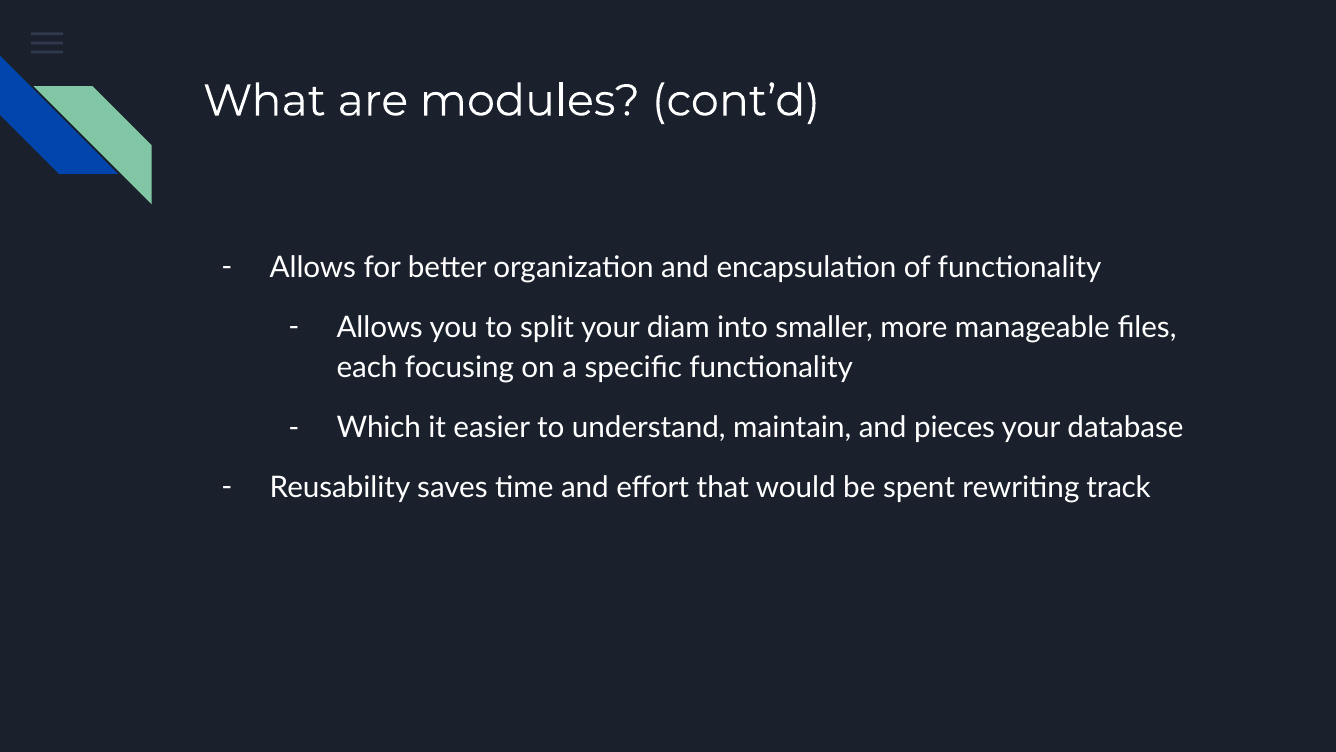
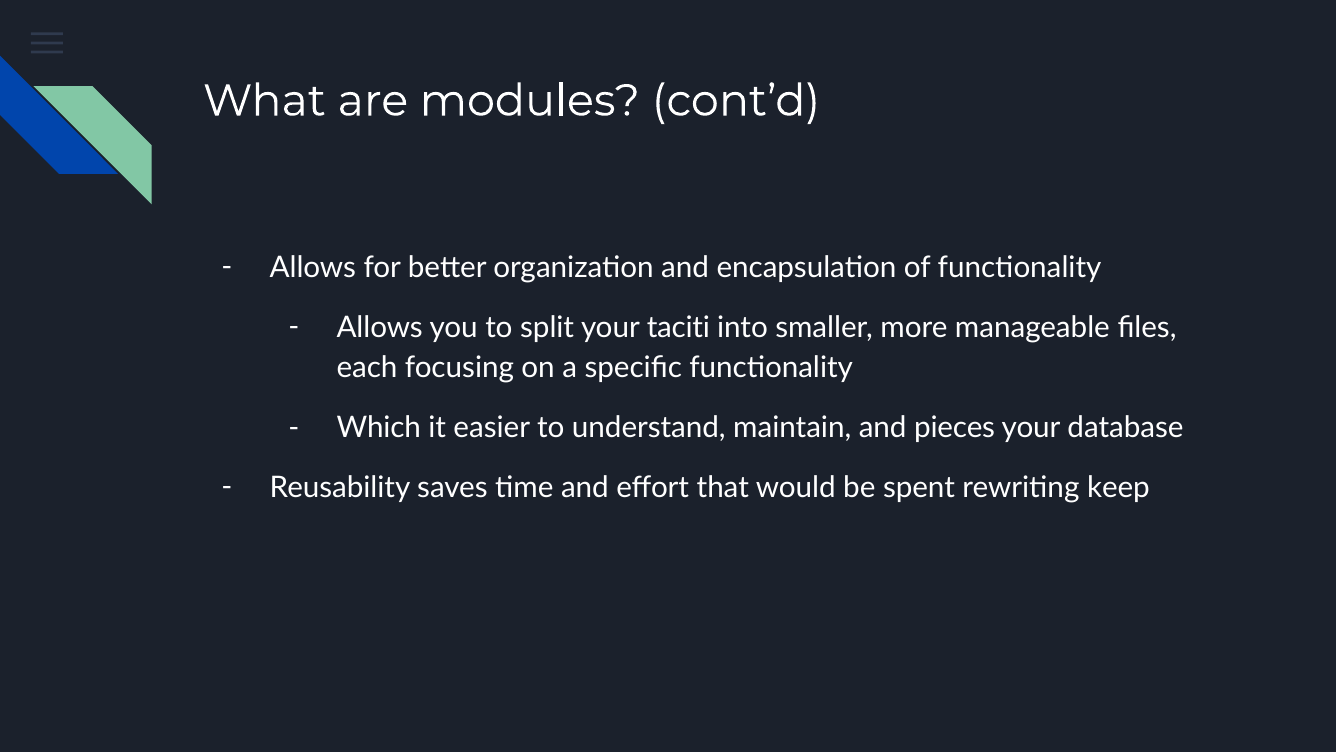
diam: diam -> taciti
track: track -> keep
